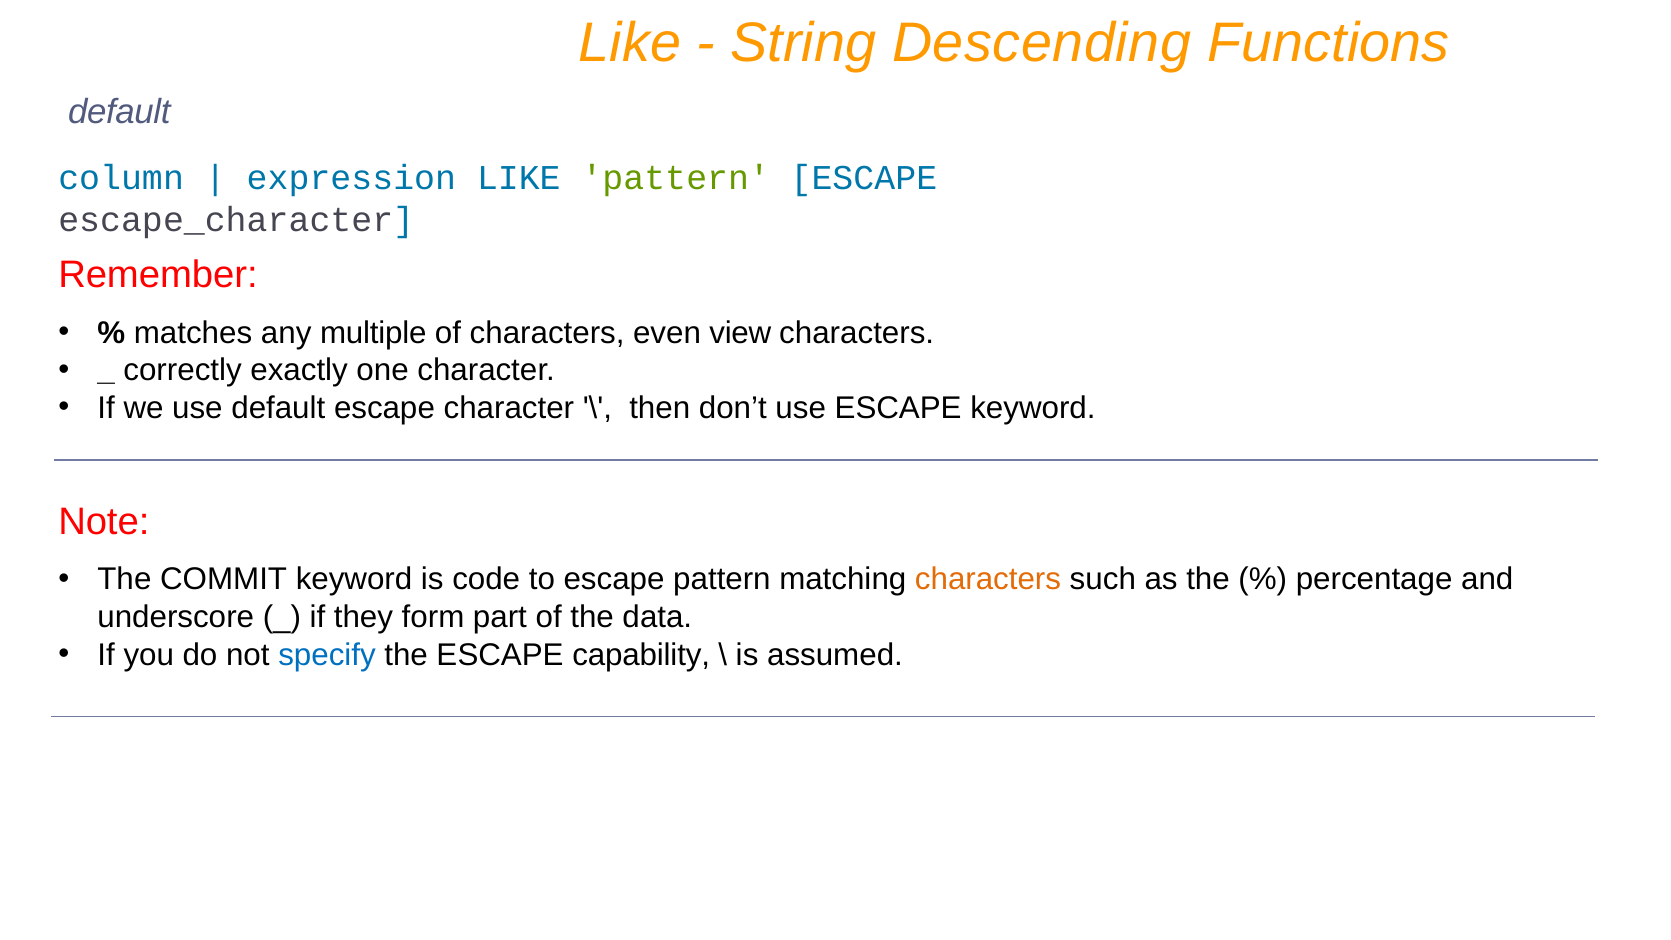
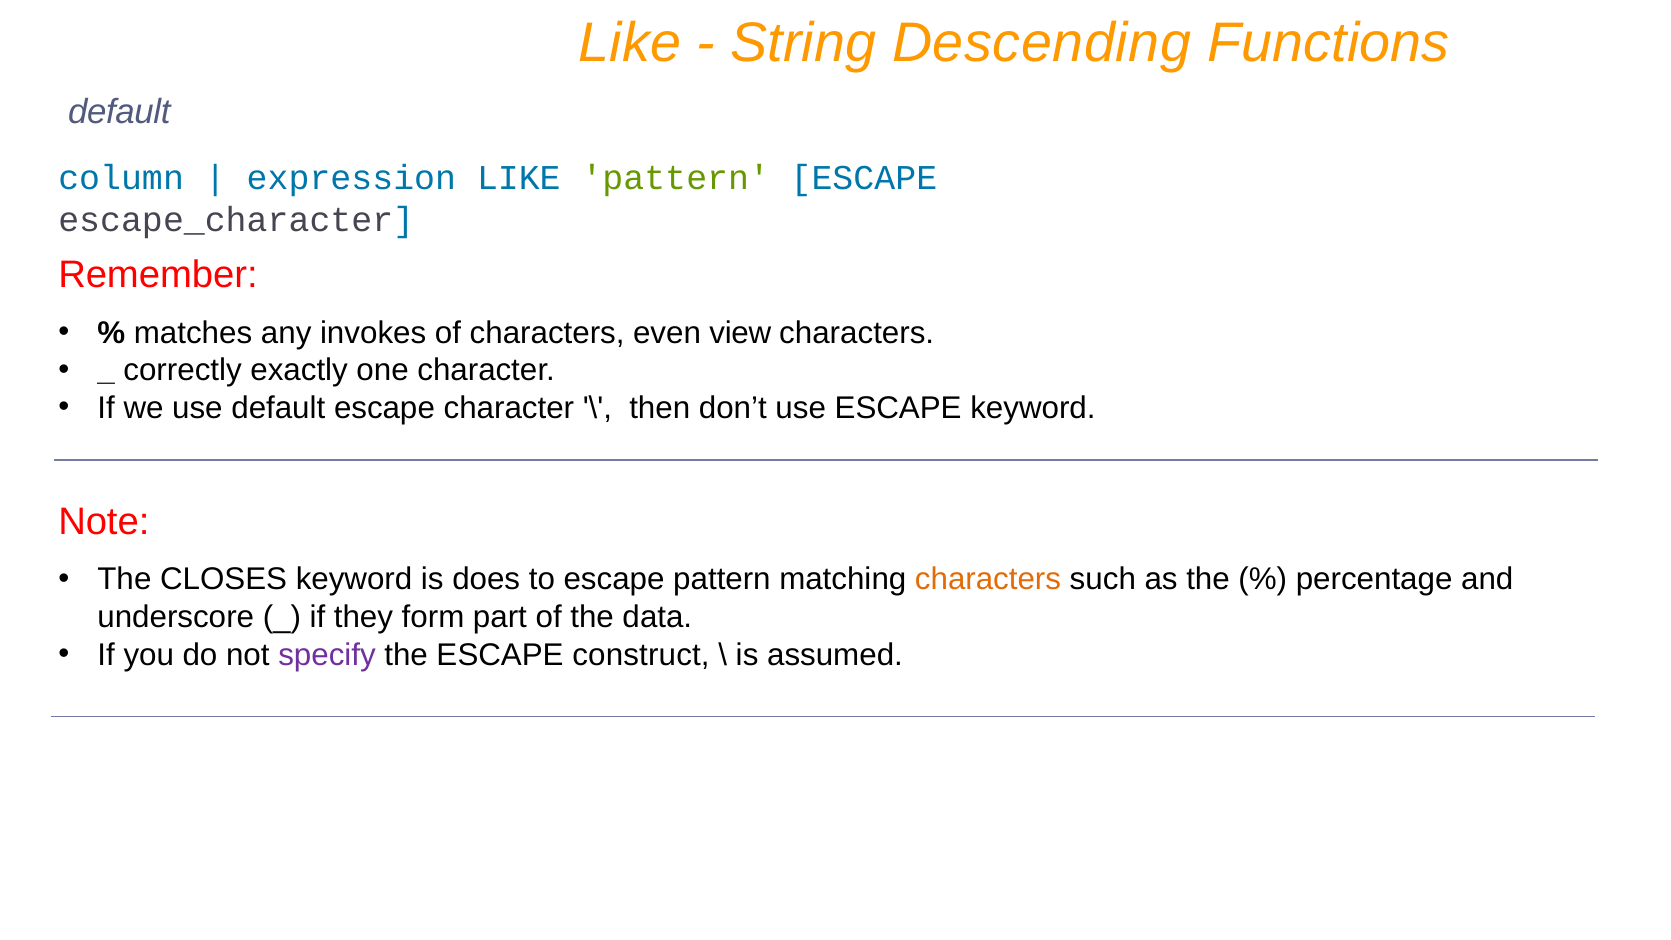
multiple: multiple -> invokes
COMMIT: COMMIT -> CLOSES
code: code -> does
specify colour: blue -> purple
capability: capability -> construct
